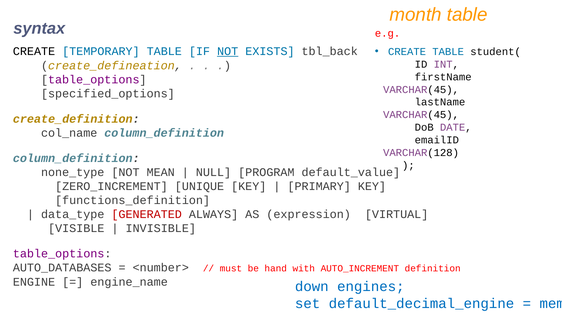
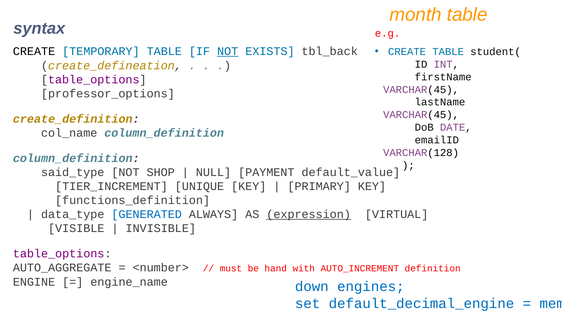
specified_options: specified_options -> professor_options
none_type: none_type -> said_type
MEAN: MEAN -> SHOP
PROGRAM: PROGRAM -> PAYMENT
ZERO_INCREMENT: ZERO_INCREMENT -> TIER_INCREMENT
GENERATED colour: red -> blue
expression underline: none -> present
AUTO_DATABASES: AUTO_DATABASES -> AUTO_AGGREGATE
